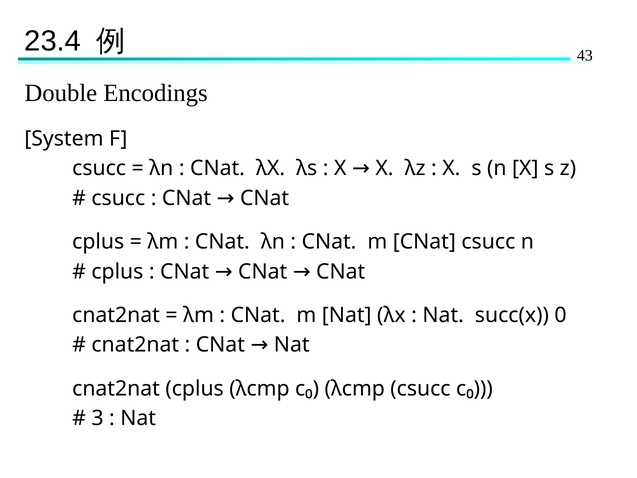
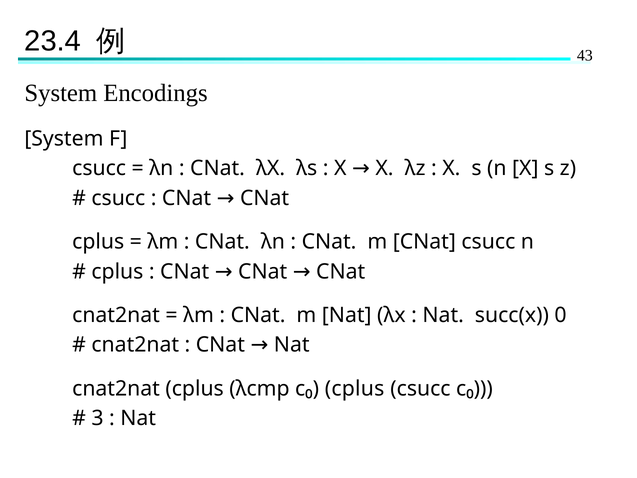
Double at (61, 93): Double -> System
c₀ λcmp: λcmp -> cplus
